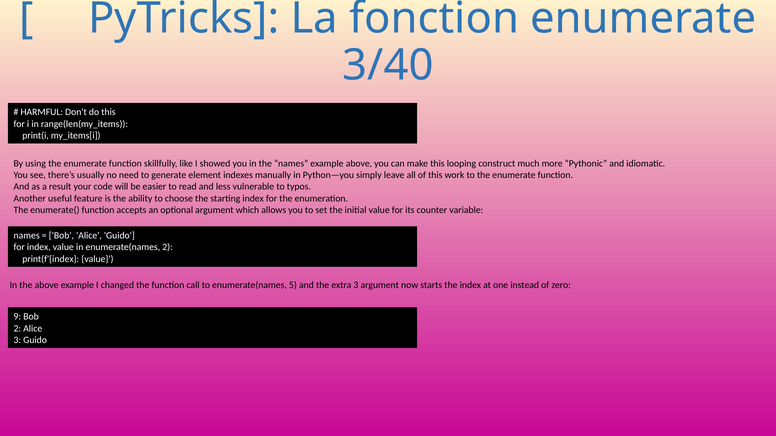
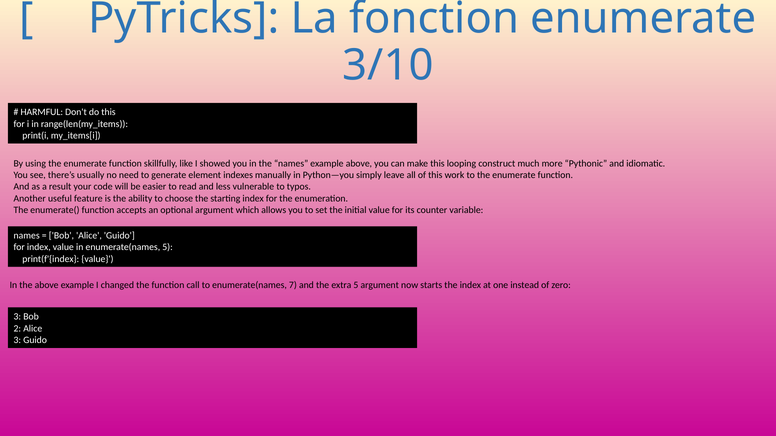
3/40: 3/40 -> 3/10
enumerate(names 2: 2 -> 5
5: 5 -> 7
extra 3: 3 -> 5
9 at (17, 317): 9 -> 3
